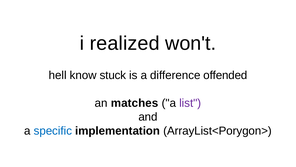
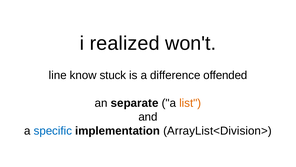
hell: hell -> line
matches: matches -> separate
list colour: purple -> orange
ArrayList<Porygon>: ArrayList<Porygon> -> ArrayList<Division>
